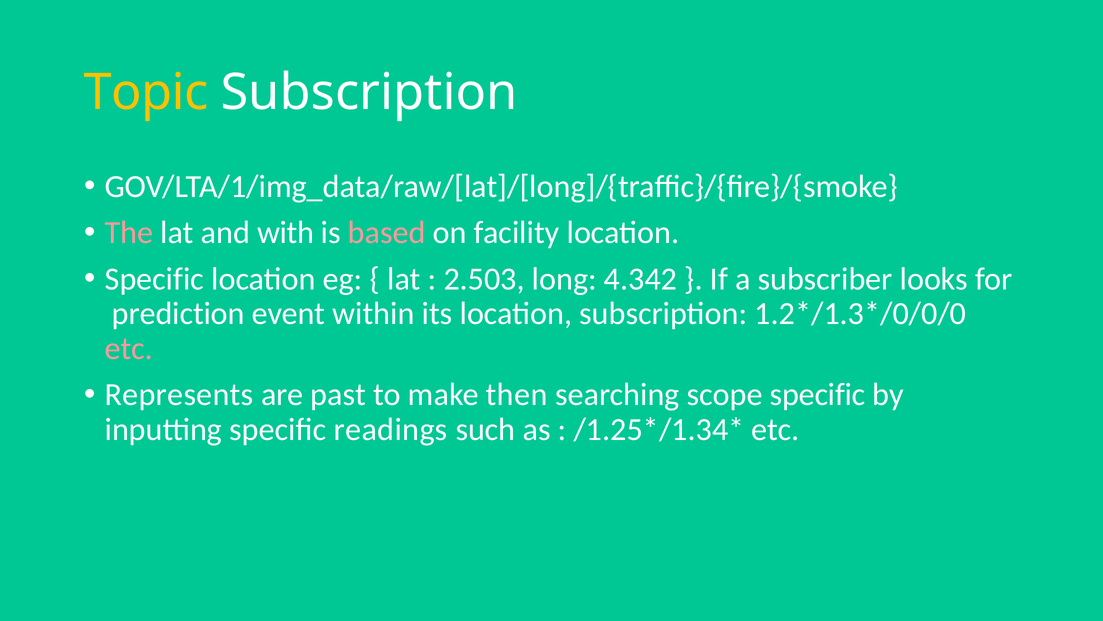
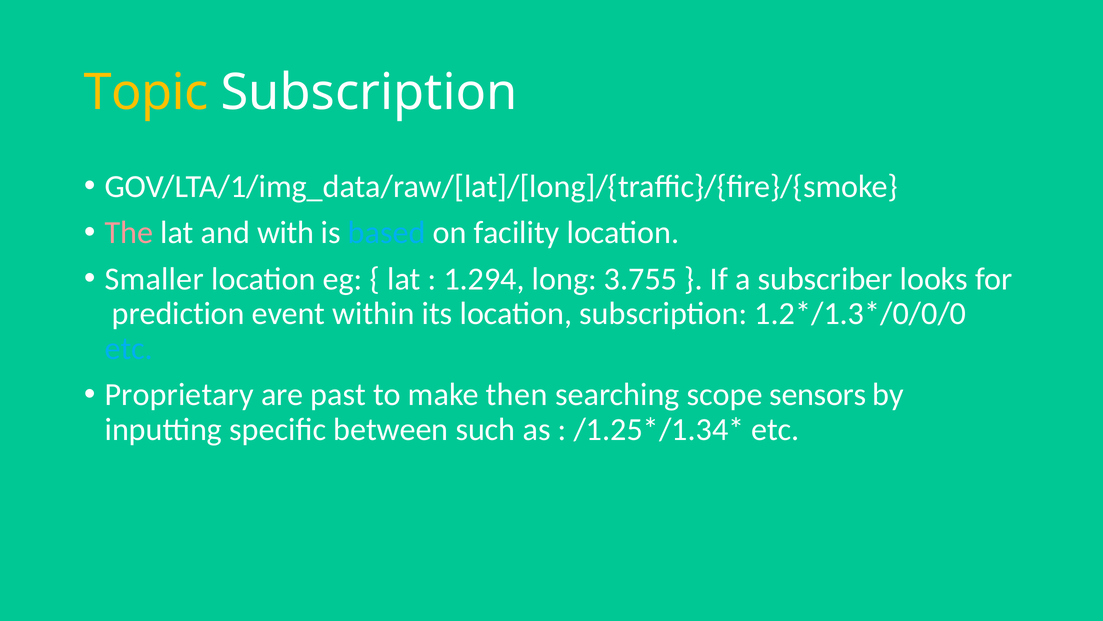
based colour: pink -> light blue
Specific at (154, 279): Specific -> Smaller
2.503: 2.503 -> 1.294
4.342: 4.342 -> 3.755
etc at (129, 348) colour: pink -> light blue
Represents: Represents -> Proprietary
scope specific: specific -> sensors
readings: readings -> between
